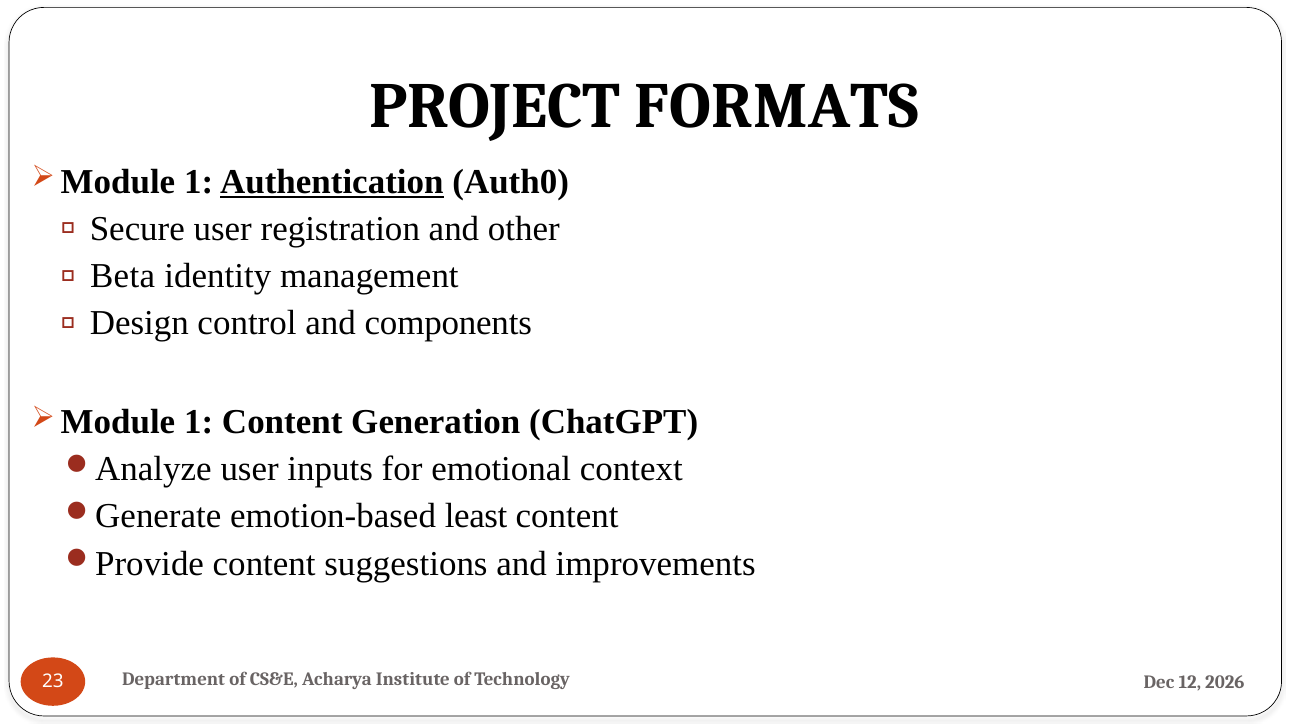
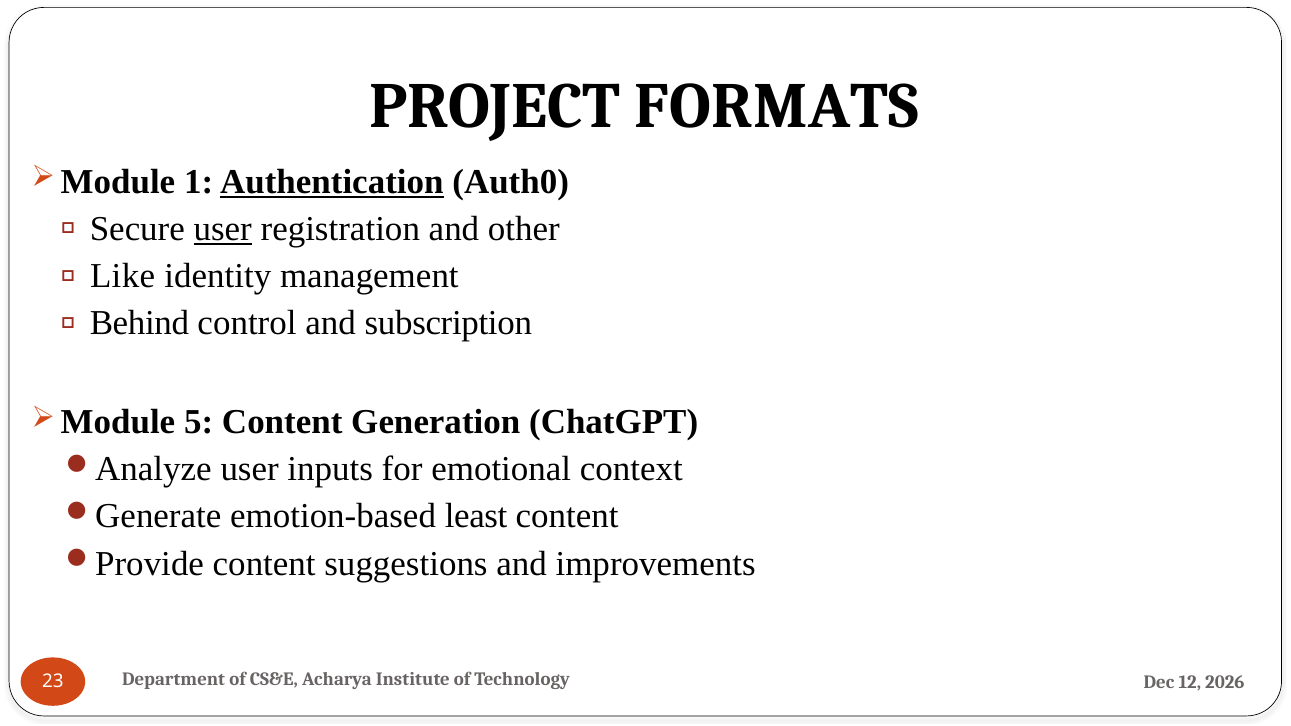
user at (223, 229) underline: none -> present
Beta: Beta -> Like
Design: Design -> Behind
components: components -> subscription
1 at (199, 422): 1 -> 5
